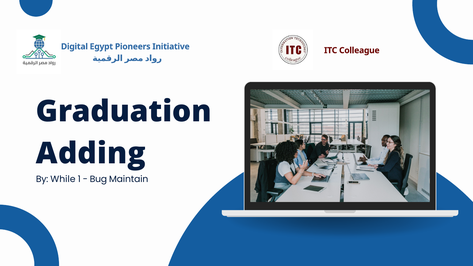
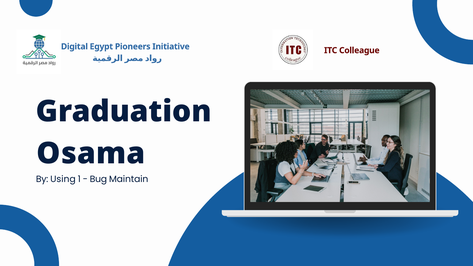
Adding: Adding -> Osama
While: While -> Using
